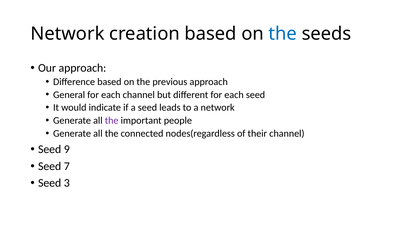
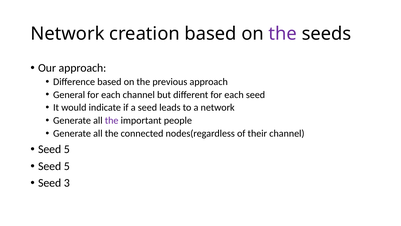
the at (283, 34) colour: blue -> purple
9 at (67, 149): 9 -> 5
7 at (67, 166): 7 -> 5
